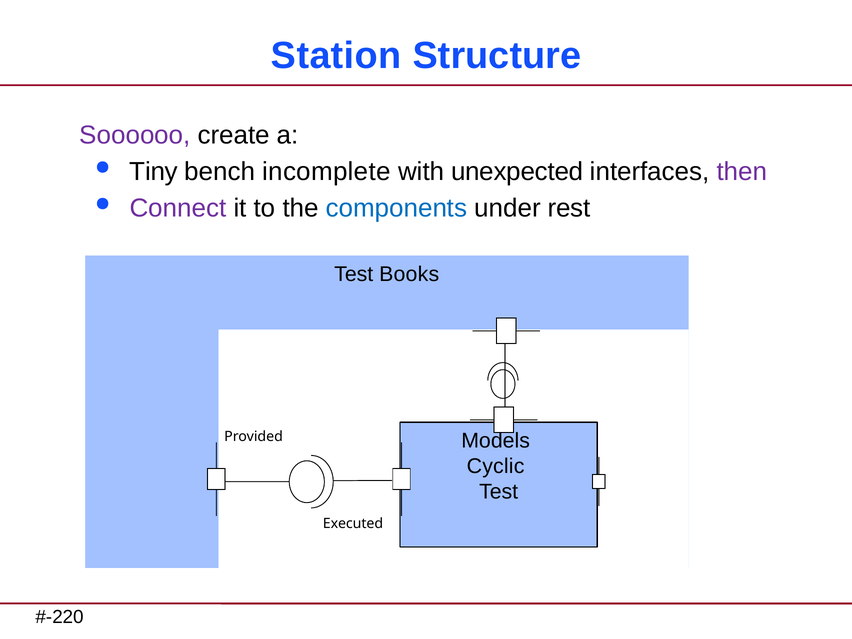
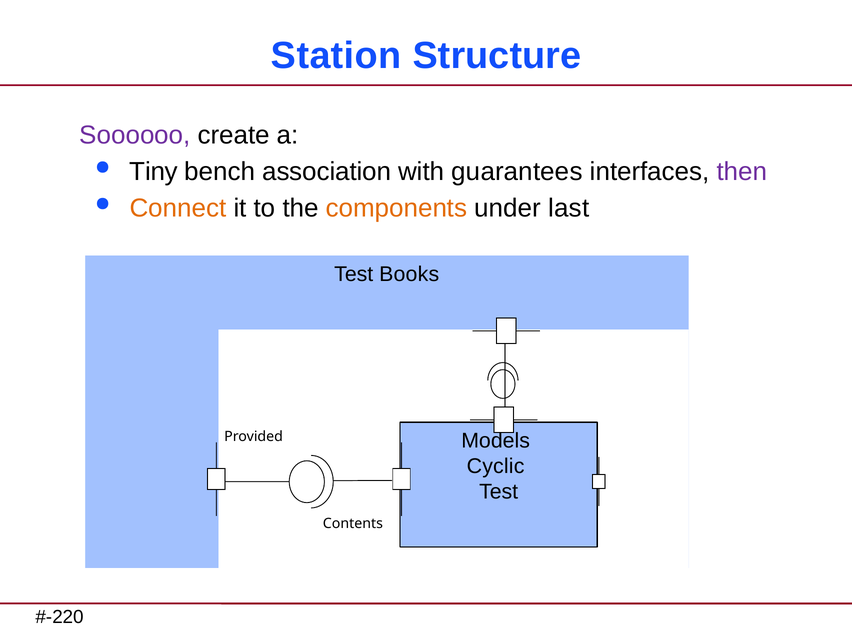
incomplete: incomplete -> association
unexpected: unexpected -> guarantees
Connect colour: purple -> orange
components colour: blue -> orange
rest: rest -> last
Executed: Executed -> Contents
